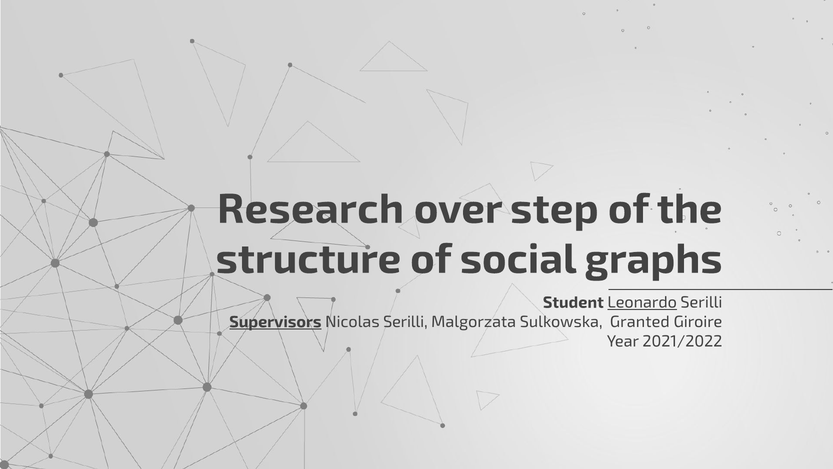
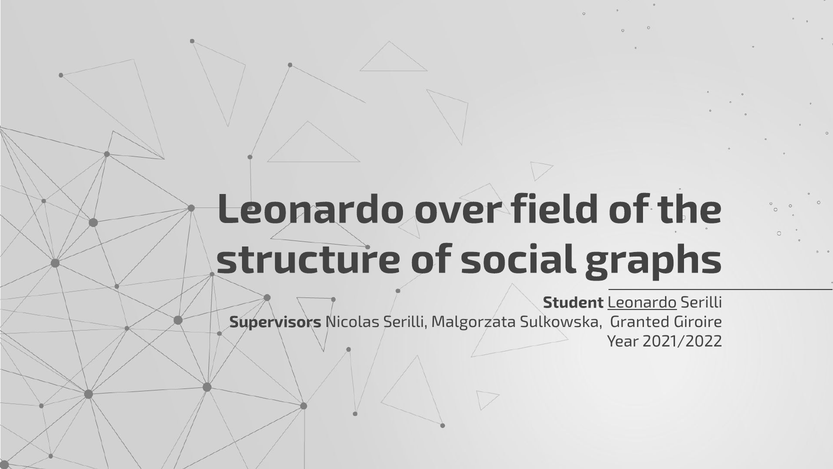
Research at (311, 209): Research -> Leonardo
step: step -> field
Supervisors underline: present -> none
